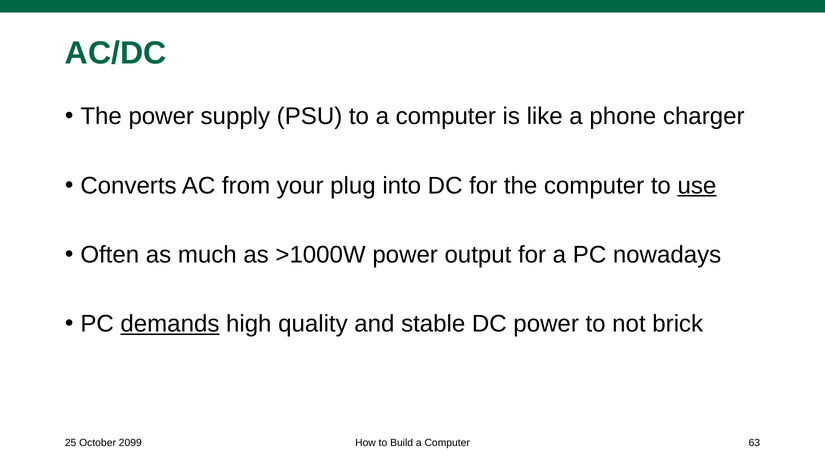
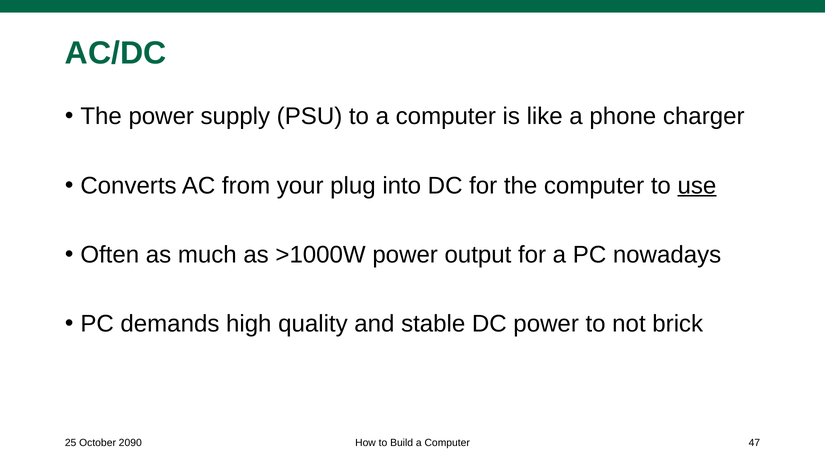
demands underline: present -> none
2099: 2099 -> 2090
63: 63 -> 47
